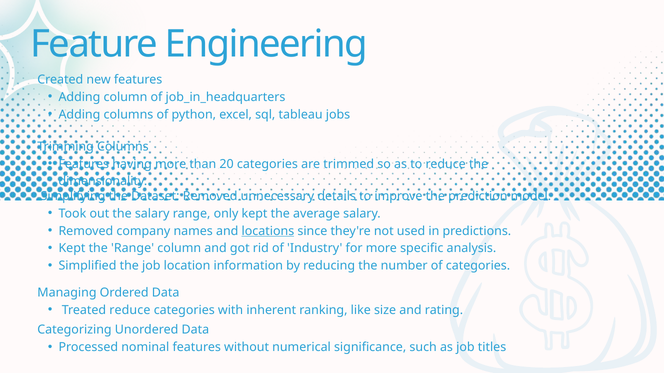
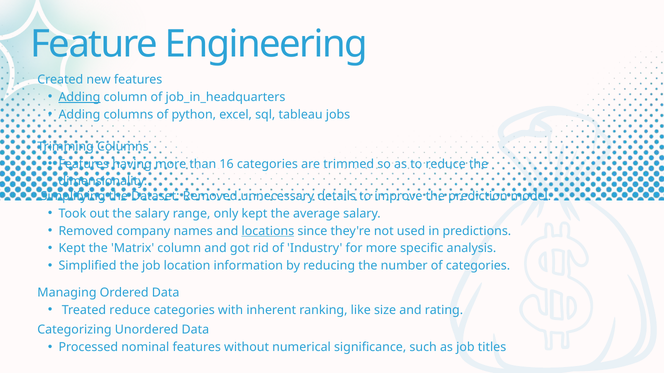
Adding at (79, 97) underline: none -> present
20: 20 -> 16
the Range: Range -> Matrix
